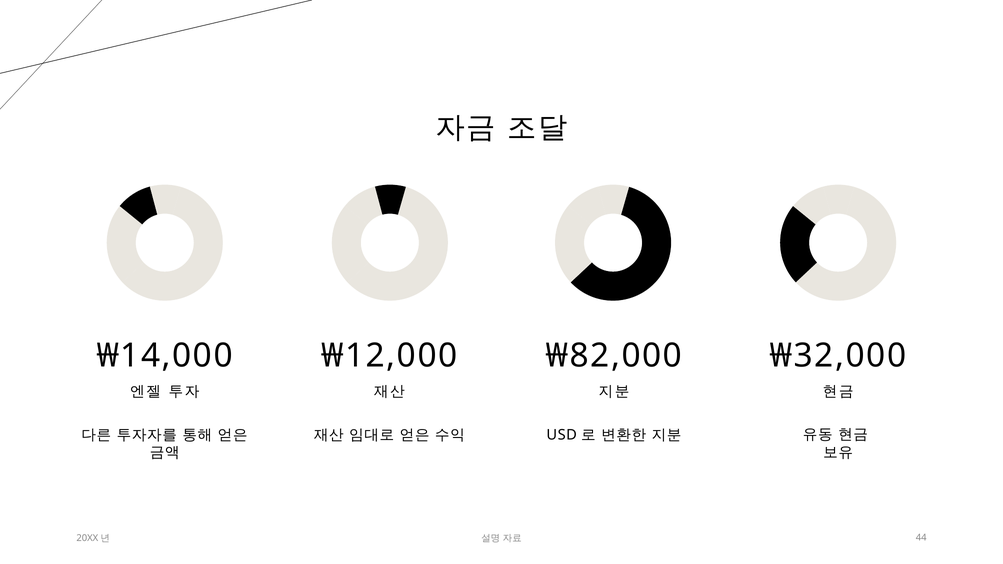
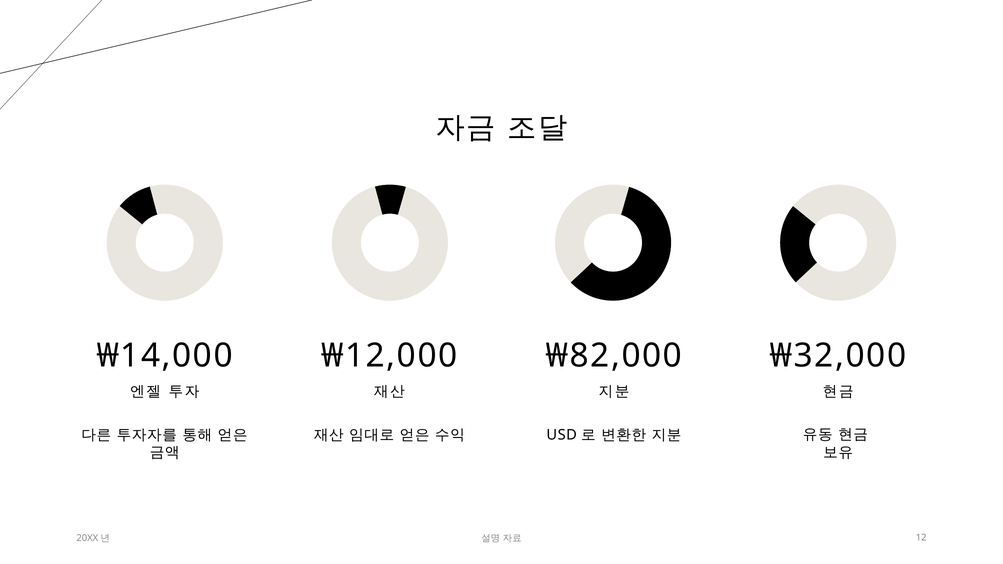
44: 44 -> 12
